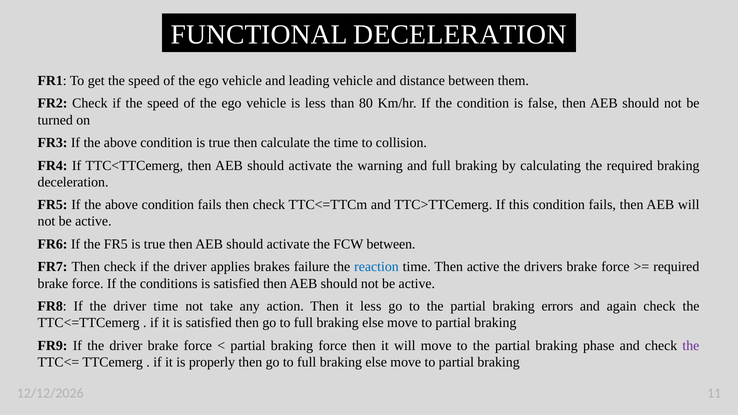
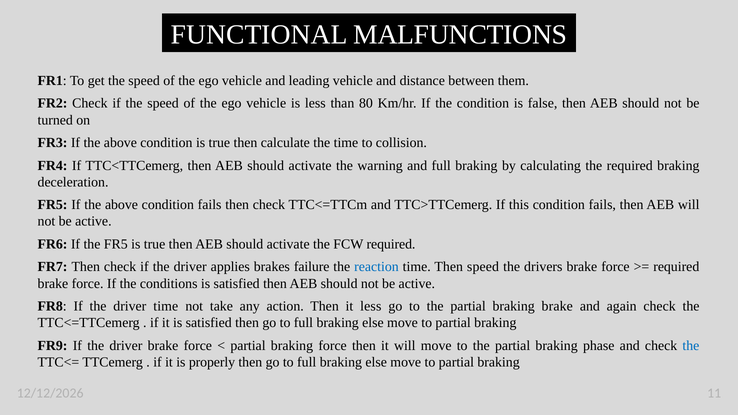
FUNCTIONAL DECELERATION: DECELERATION -> MALFUNCTIONS
FCW between: between -> required
Then active: active -> speed
braking errors: errors -> brake
the at (691, 346) colour: purple -> blue
